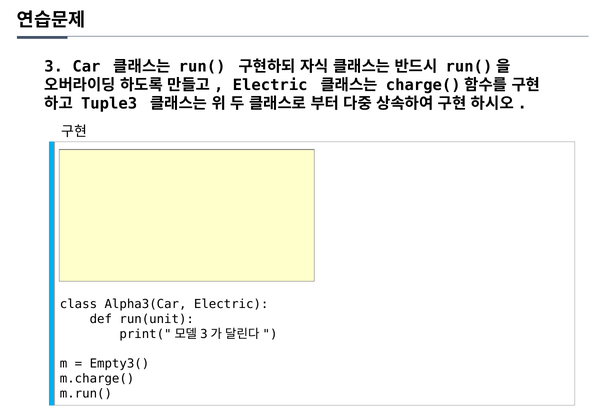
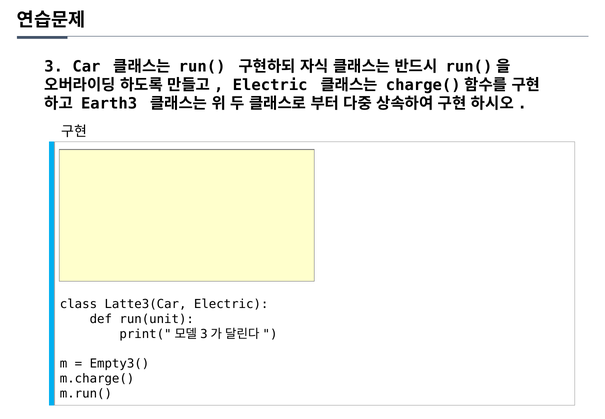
Tuple3: Tuple3 -> Earth3
Alpha3(Car: Alpha3(Car -> Latte3(Car
